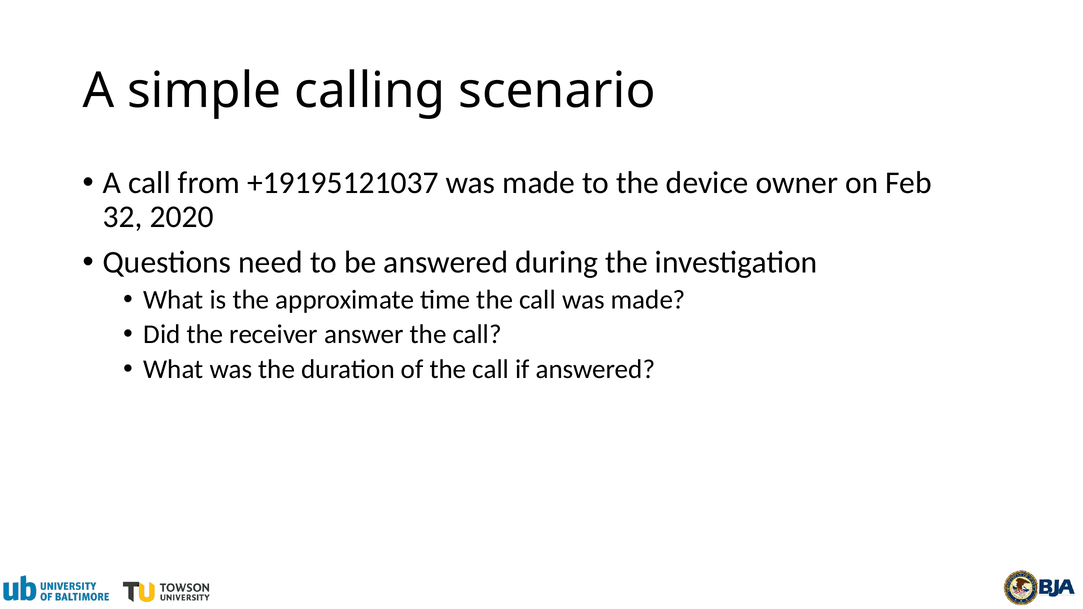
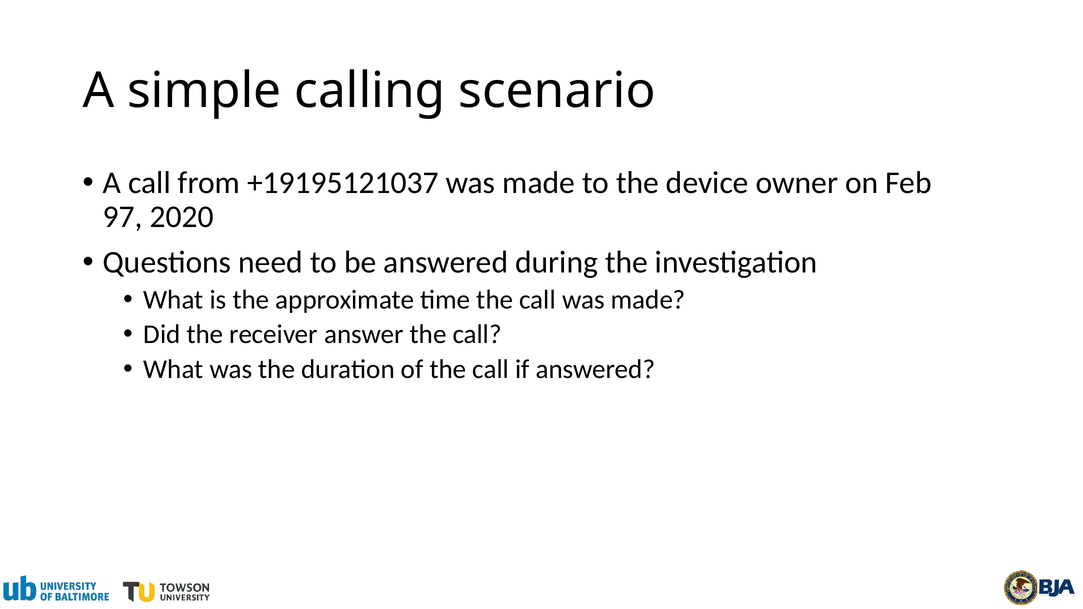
32: 32 -> 97
